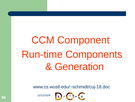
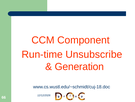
Components: Components -> Unsubscribe
